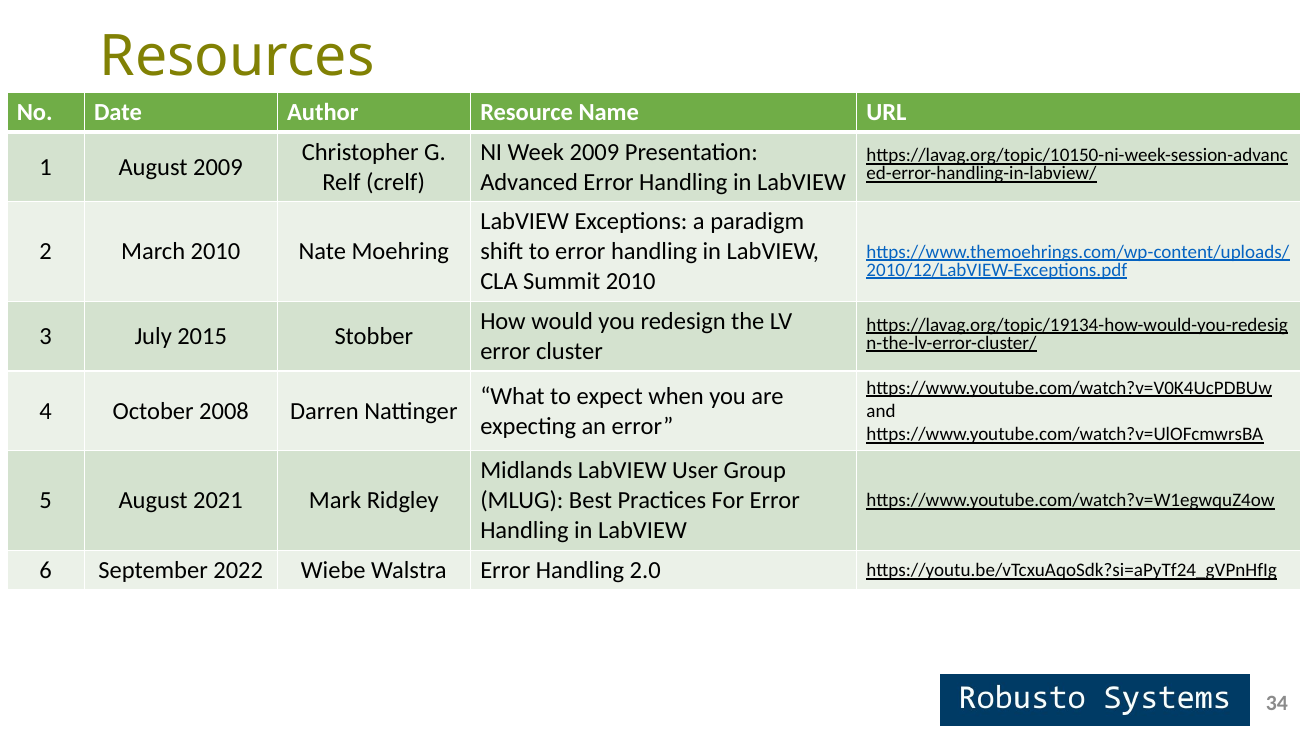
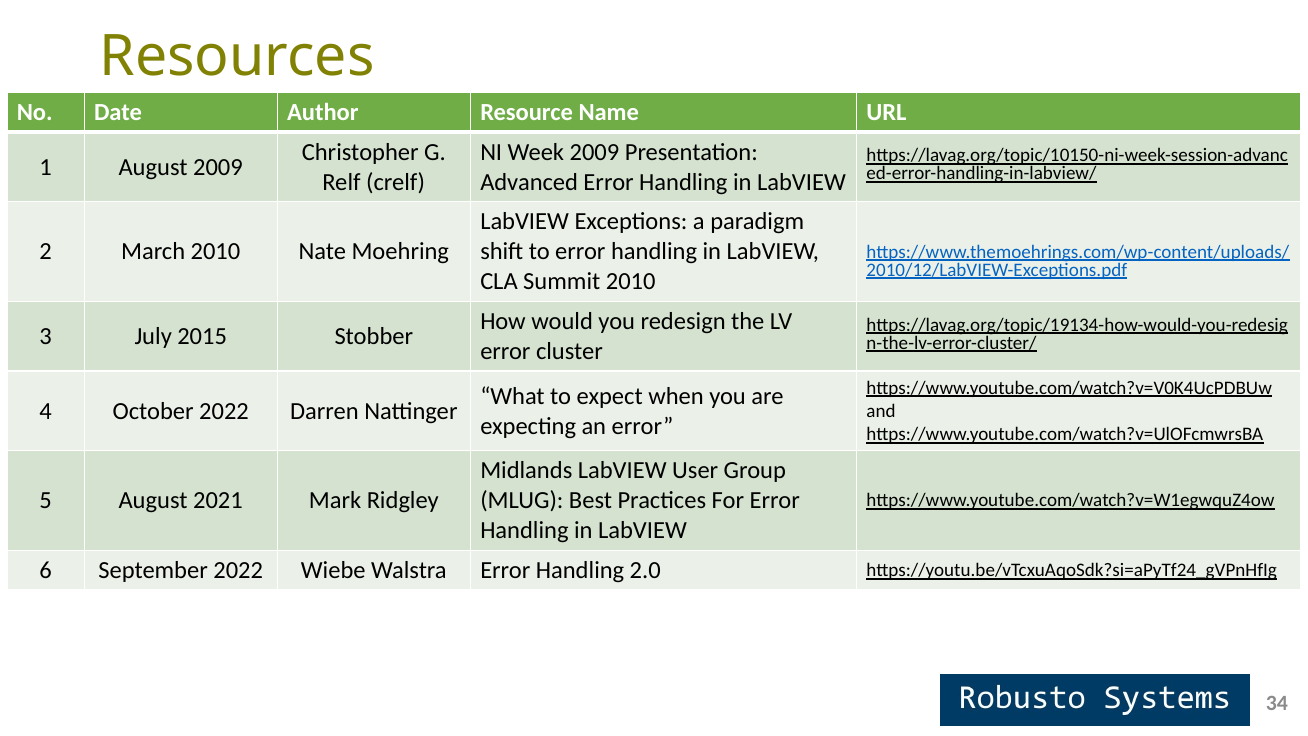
October 2008: 2008 -> 2022
